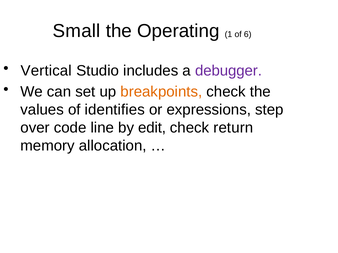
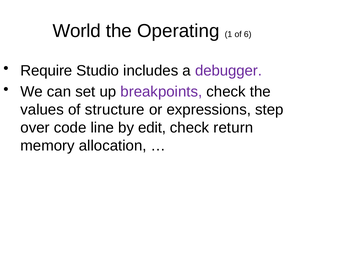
Small: Small -> World
Vertical: Vertical -> Require
breakpoints colour: orange -> purple
identifies: identifies -> structure
